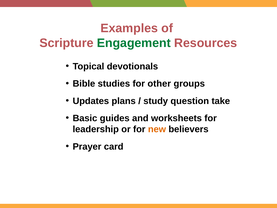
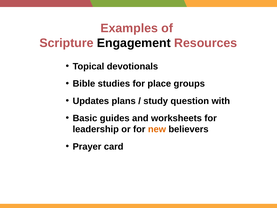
Engagement colour: green -> black
other: other -> place
take: take -> with
